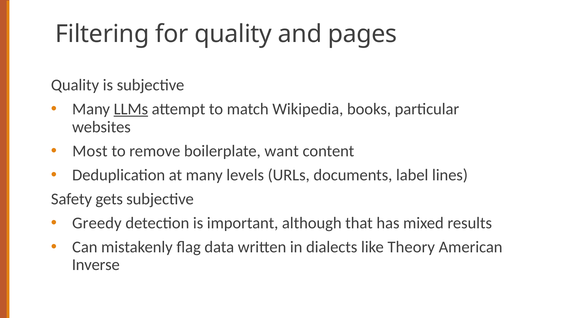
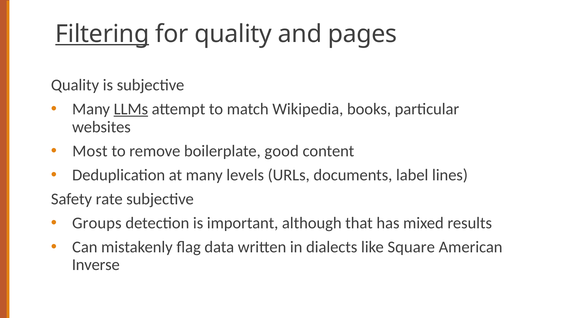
Filtering underline: none -> present
want: want -> good
gets: gets -> rate
Greedy: Greedy -> Groups
Theory: Theory -> Square
